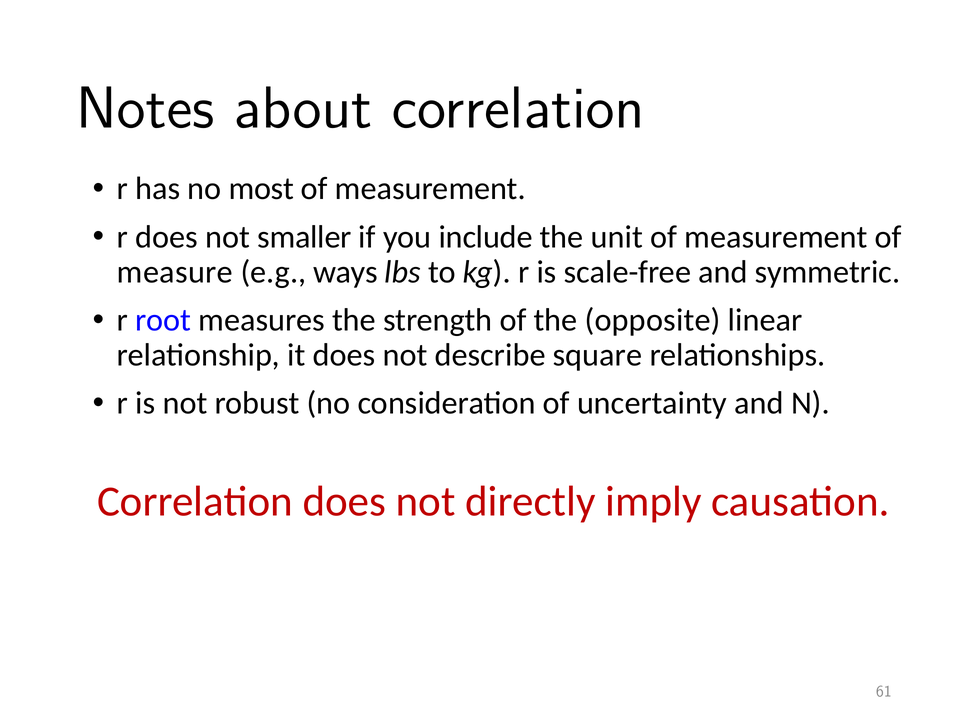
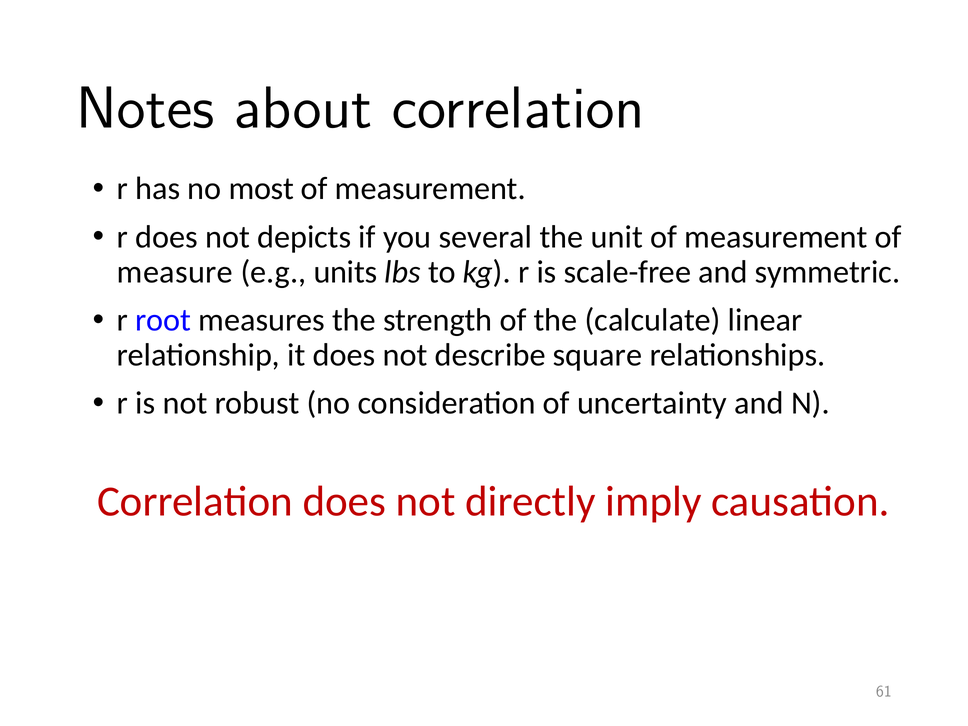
smaller: smaller -> depicts
include: include -> several
ways: ways -> units
opposite: opposite -> calculate
